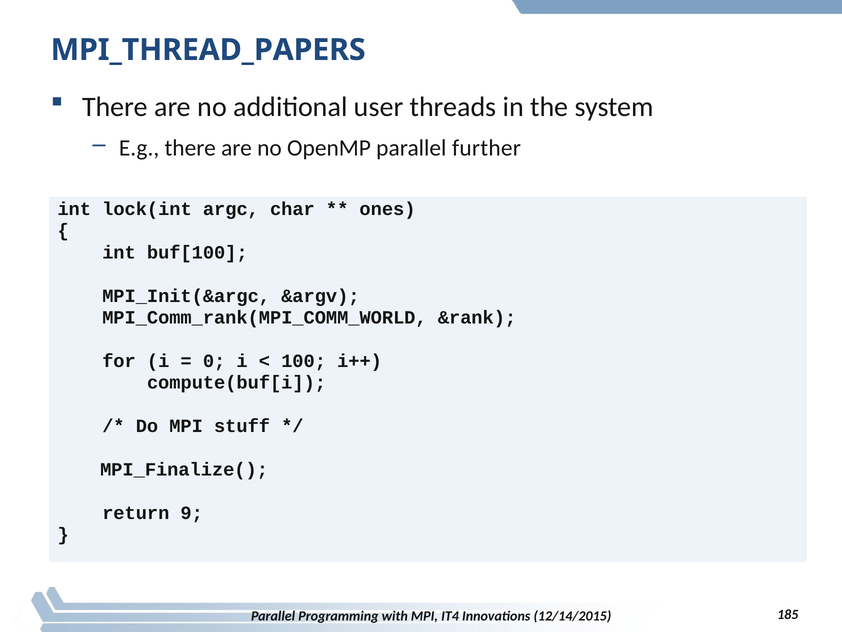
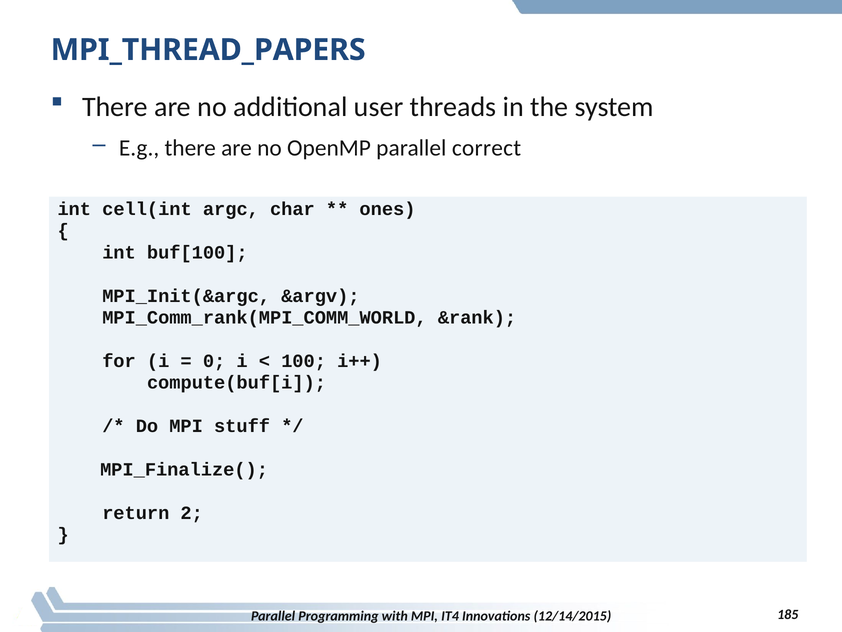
further: further -> correct
lock(int: lock(int -> cell(int
9: 9 -> 2
